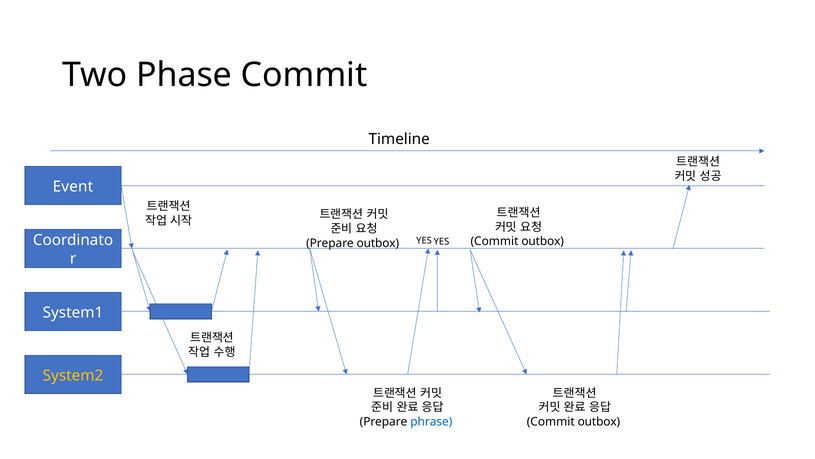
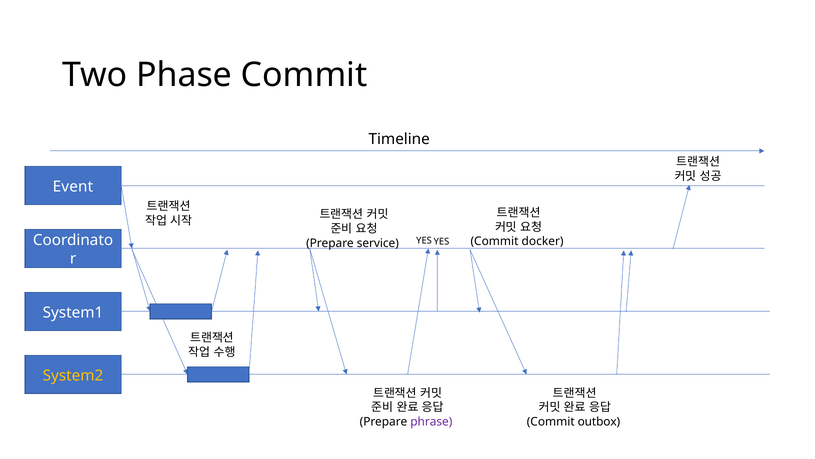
outbox at (543, 241): outbox -> docker
Prepare outbox: outbox -> service
phrase colour: blue -> purple
